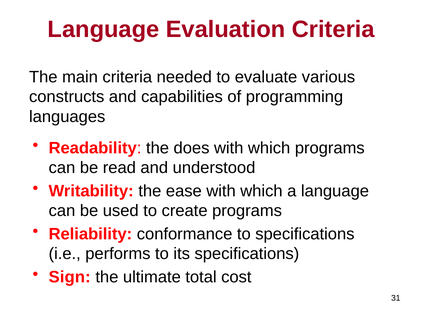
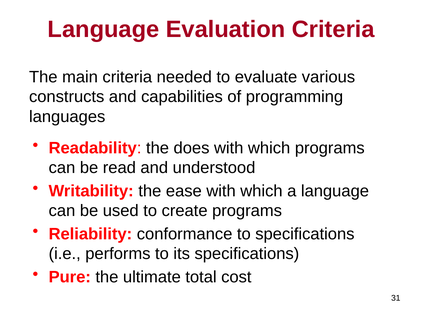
Sign: Sign -> Pure
